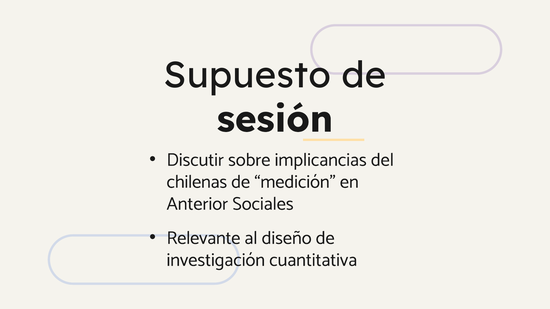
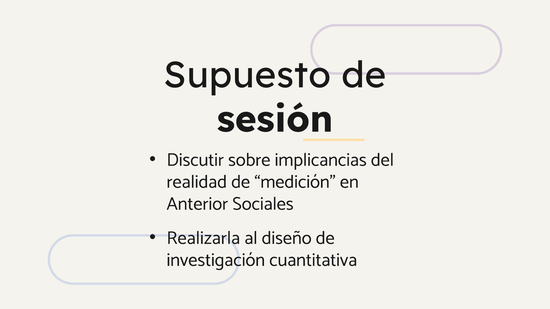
chilenas: chilenas -> realidad
Relevante: Relevante -> Realizarla
